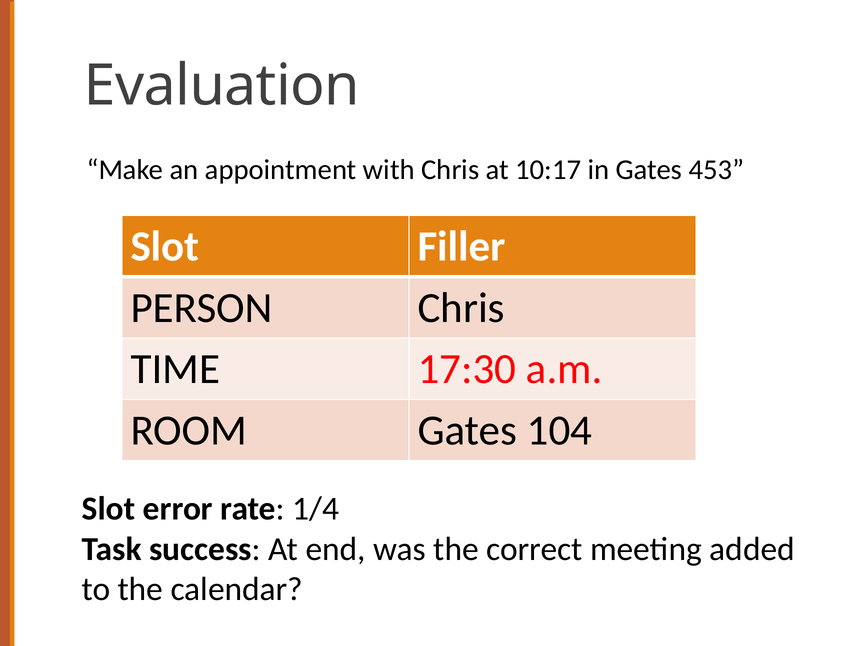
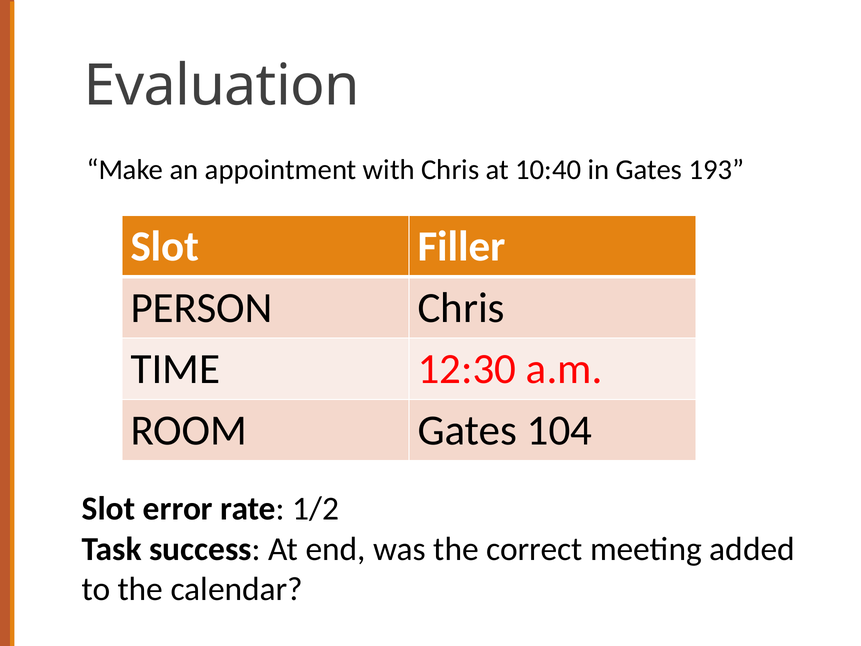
10:17: 10:17 -> 10:40
453: 453 -> 193
17:30: 17:30 -> 12:30
1/4: 1/4 -> 1/2
